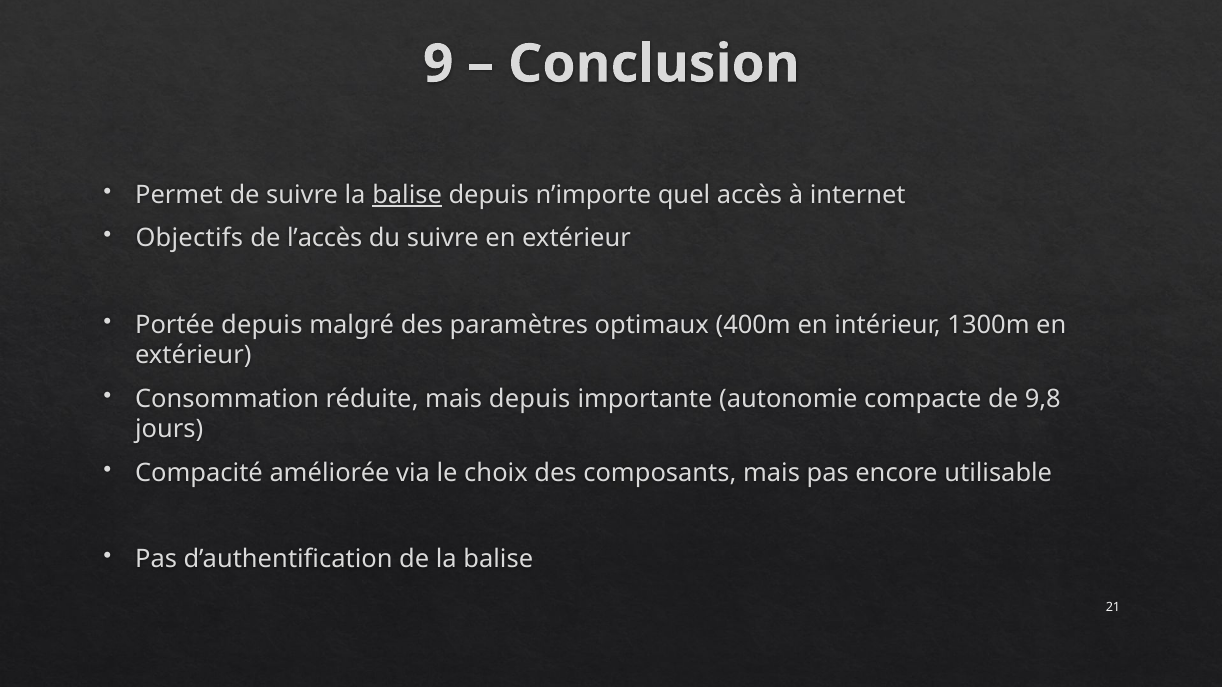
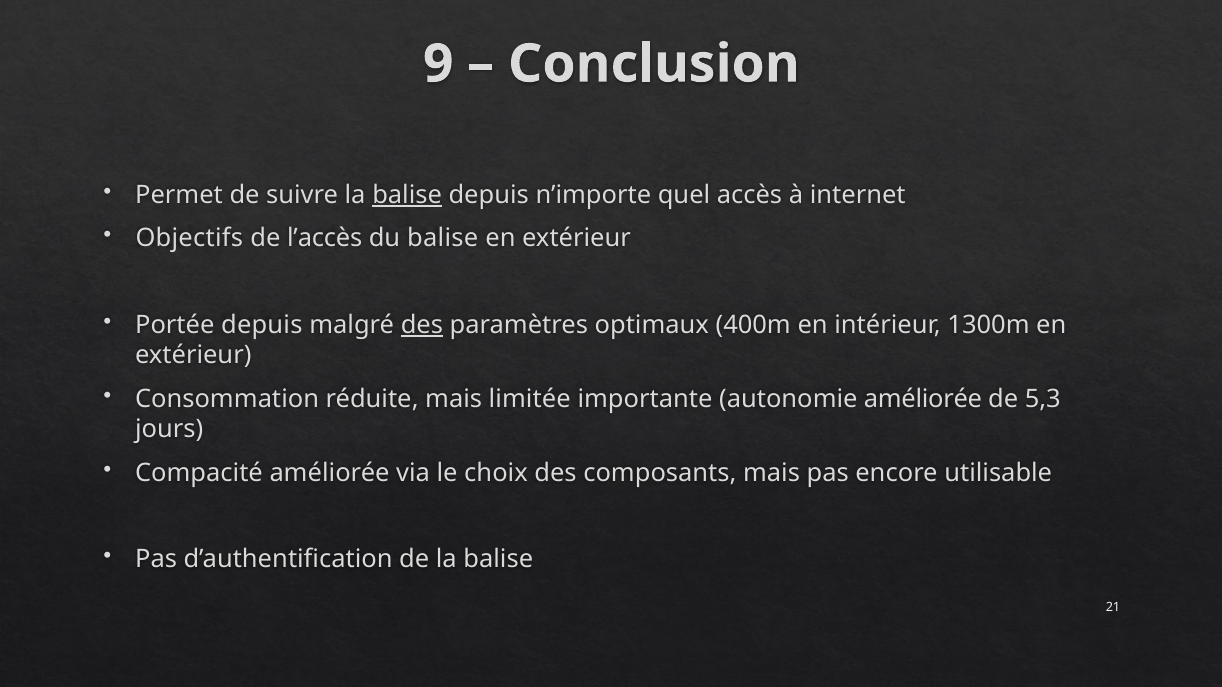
du suivre: suivre -> balise
des at (422, 325) underline: none -> present
mais depuis: depuis -> limitée
autonomie compacte: compacte -> améliorée
9,8: 9,8 -> 5,3
